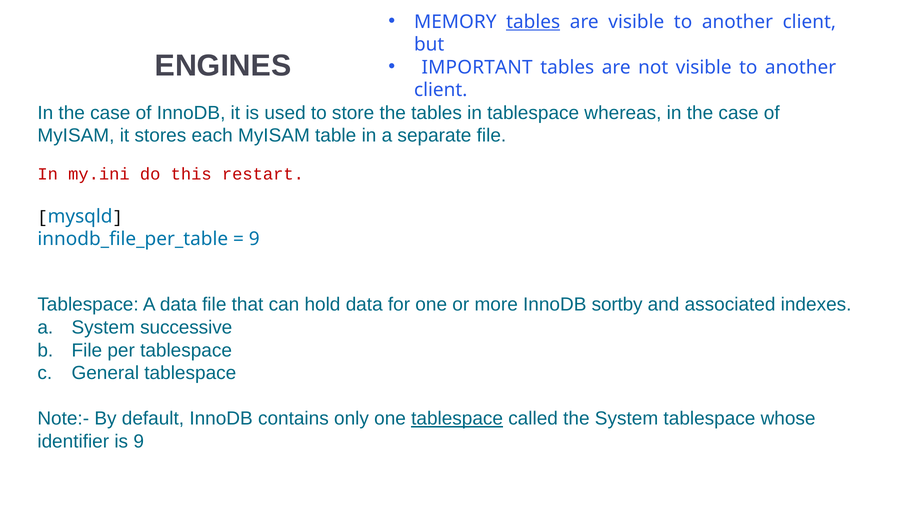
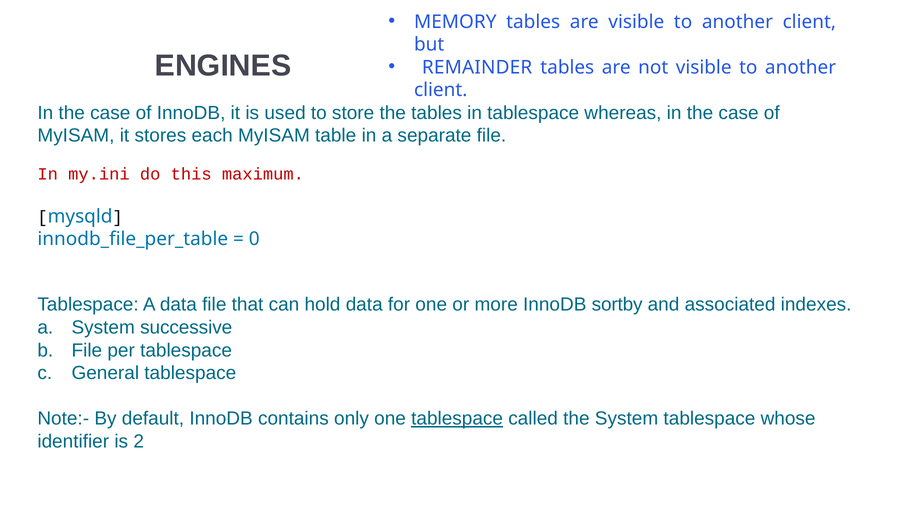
tables at (533, 22) underline: present -> none
IMPORTANT: IMPORTANT -> REMAINDER
restart: restart -> maximum
9 at (254, 239): 9 -> 0
is 9: 9 -> 2
